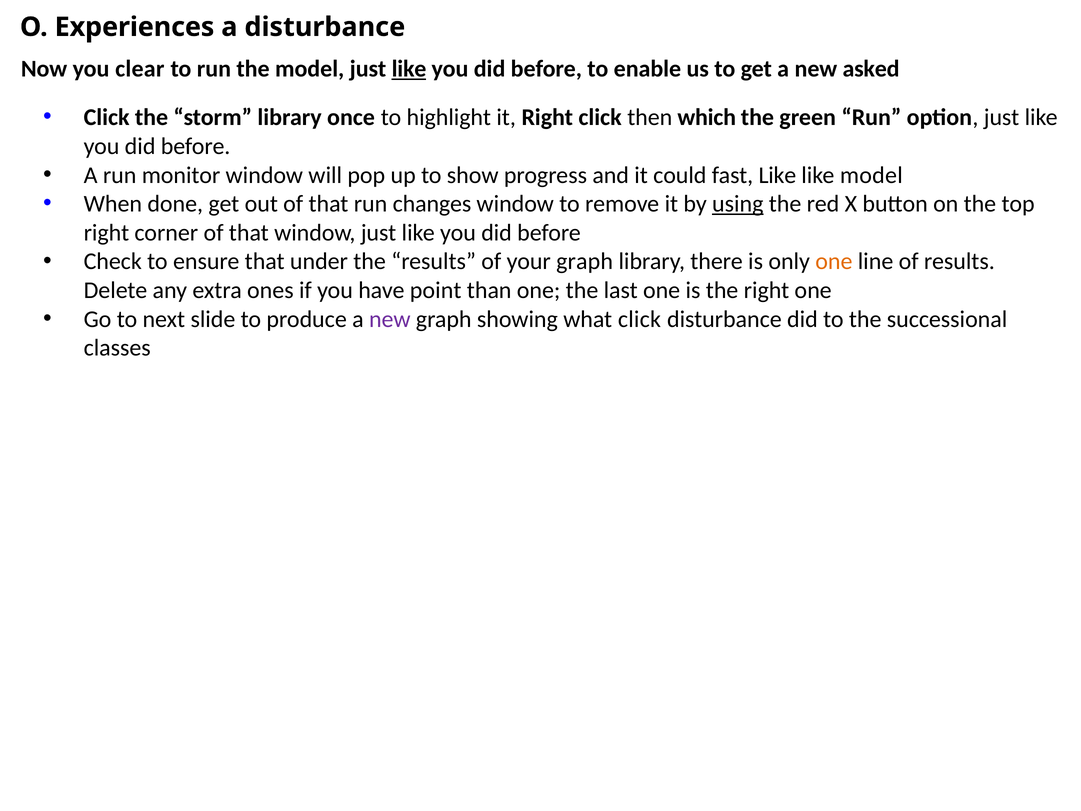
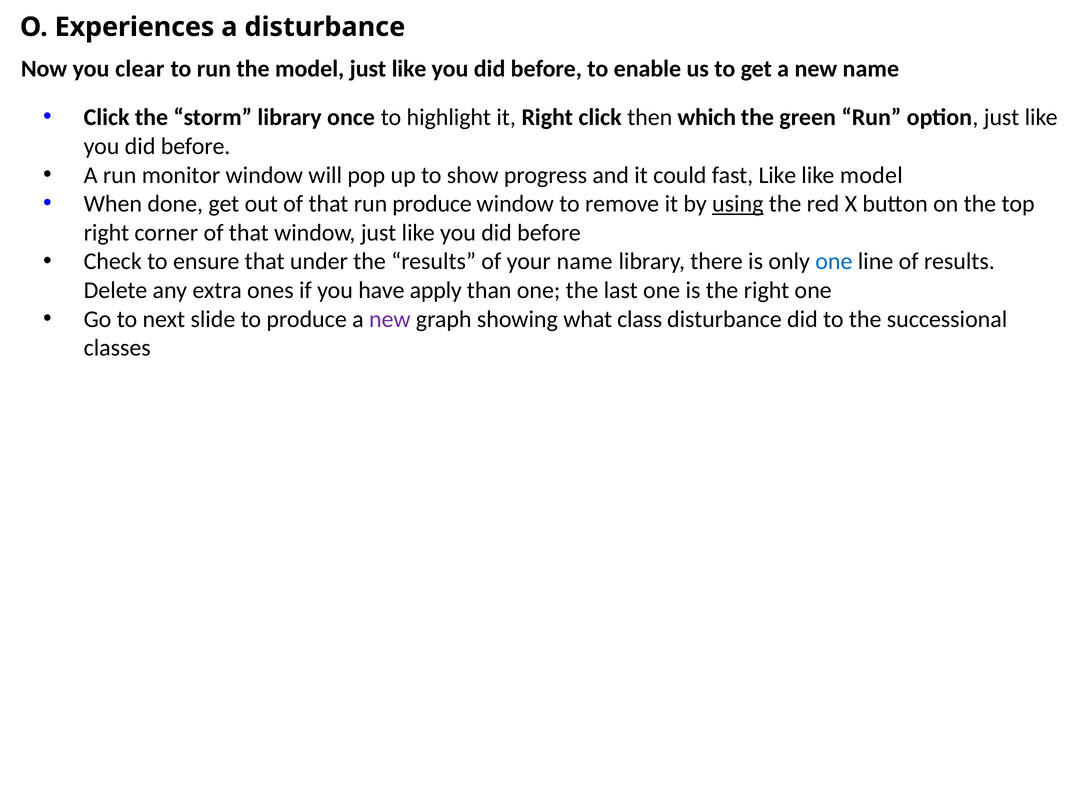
like at (409, 69) underline: present -> none
new asked: asked -> name
run changes: changes -> produce
your graph: graph -> name
one at (834, 261) colour: orange -> blue
point: point -> apply
what click: click -> class
